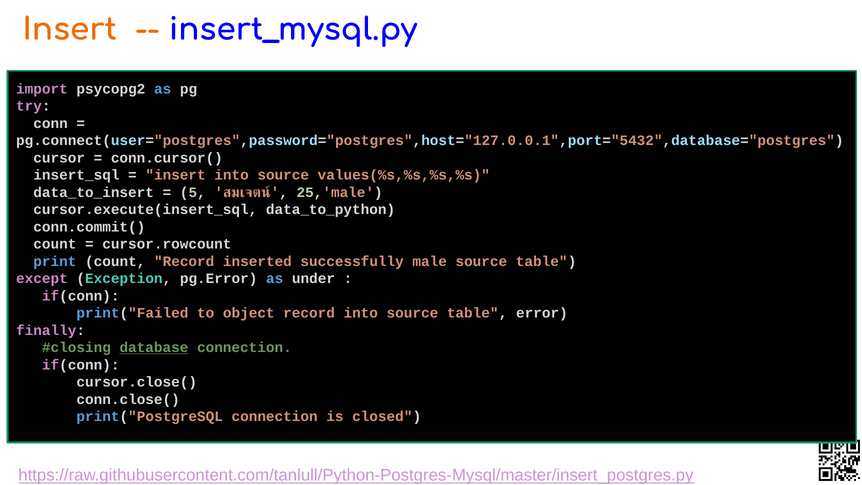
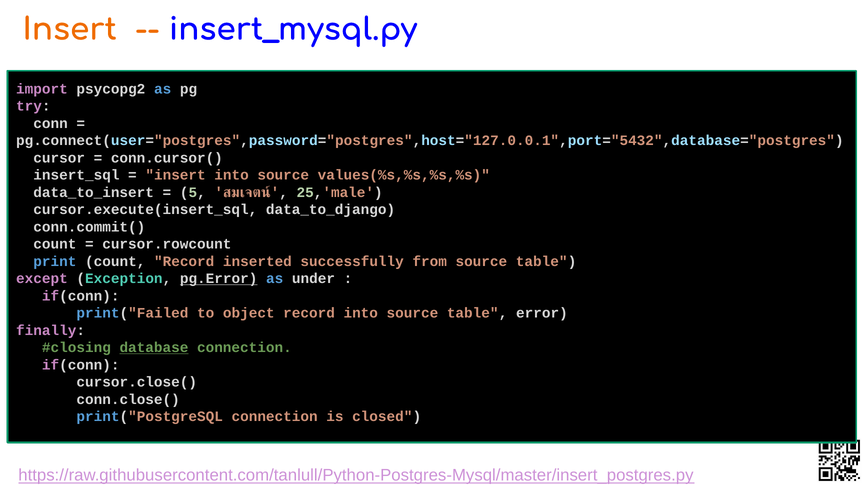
data_to_python: data_to_python -> data_to_django
male: male -> from
pg.Error underline: none -> present
